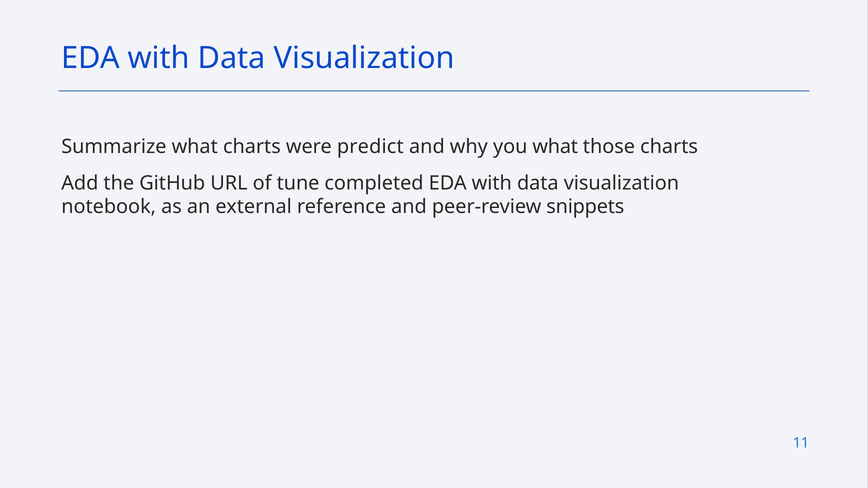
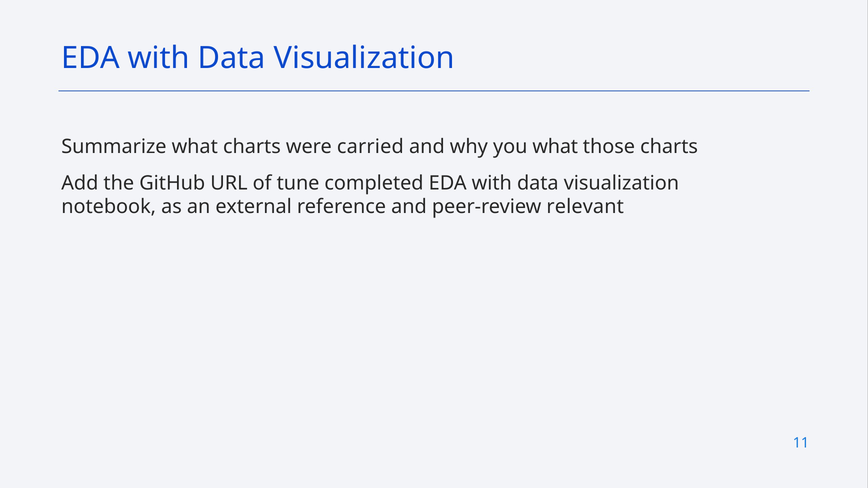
predict: predict -> carried
snippets: snippets -> relevant
